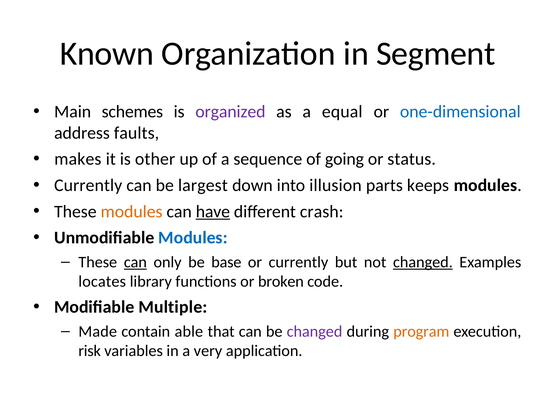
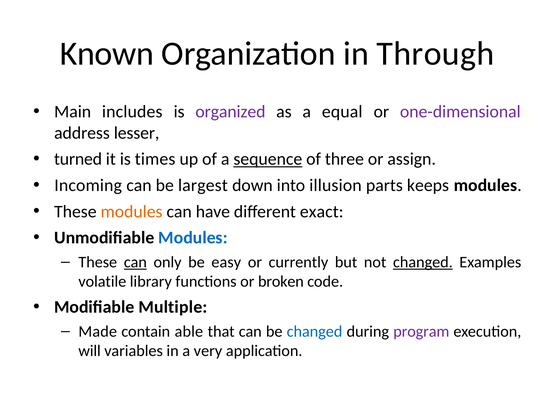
Segment: Segment -> Through
schemes: schemes -> includes
one-dimensional colour: blue -> purple
faults: faults -> lesser
makes: makes -> turned
other: other -> times
sequence underline: none -> present
going: going -> three
status: status -> assign
Currently at (88, 185): Currently -> Incoming
have underline: present -> none
crash: crash -> exact
base: base -> easy
locates: locates -> volatile
changed at (315, 332) colour: purple -> blue
program colour: orange -> purple
risk: risk -> will
